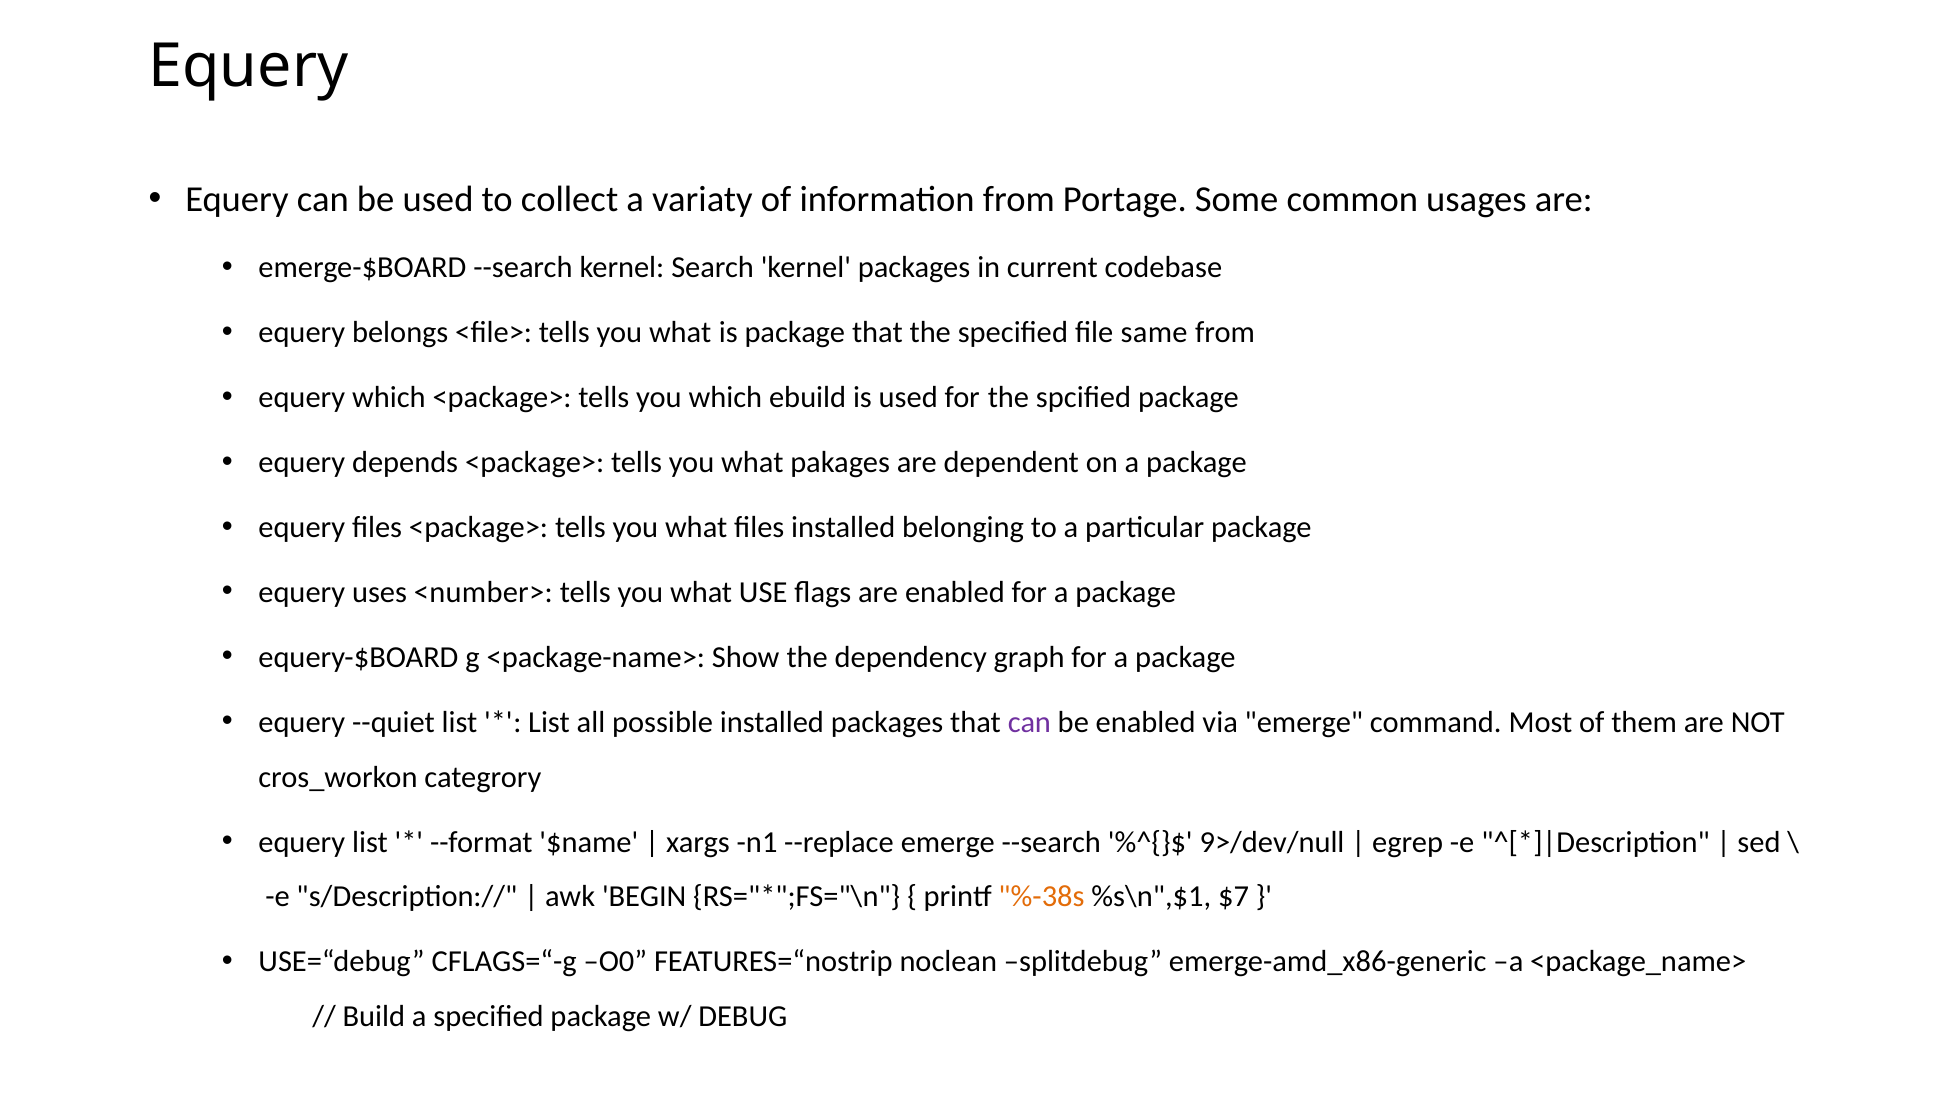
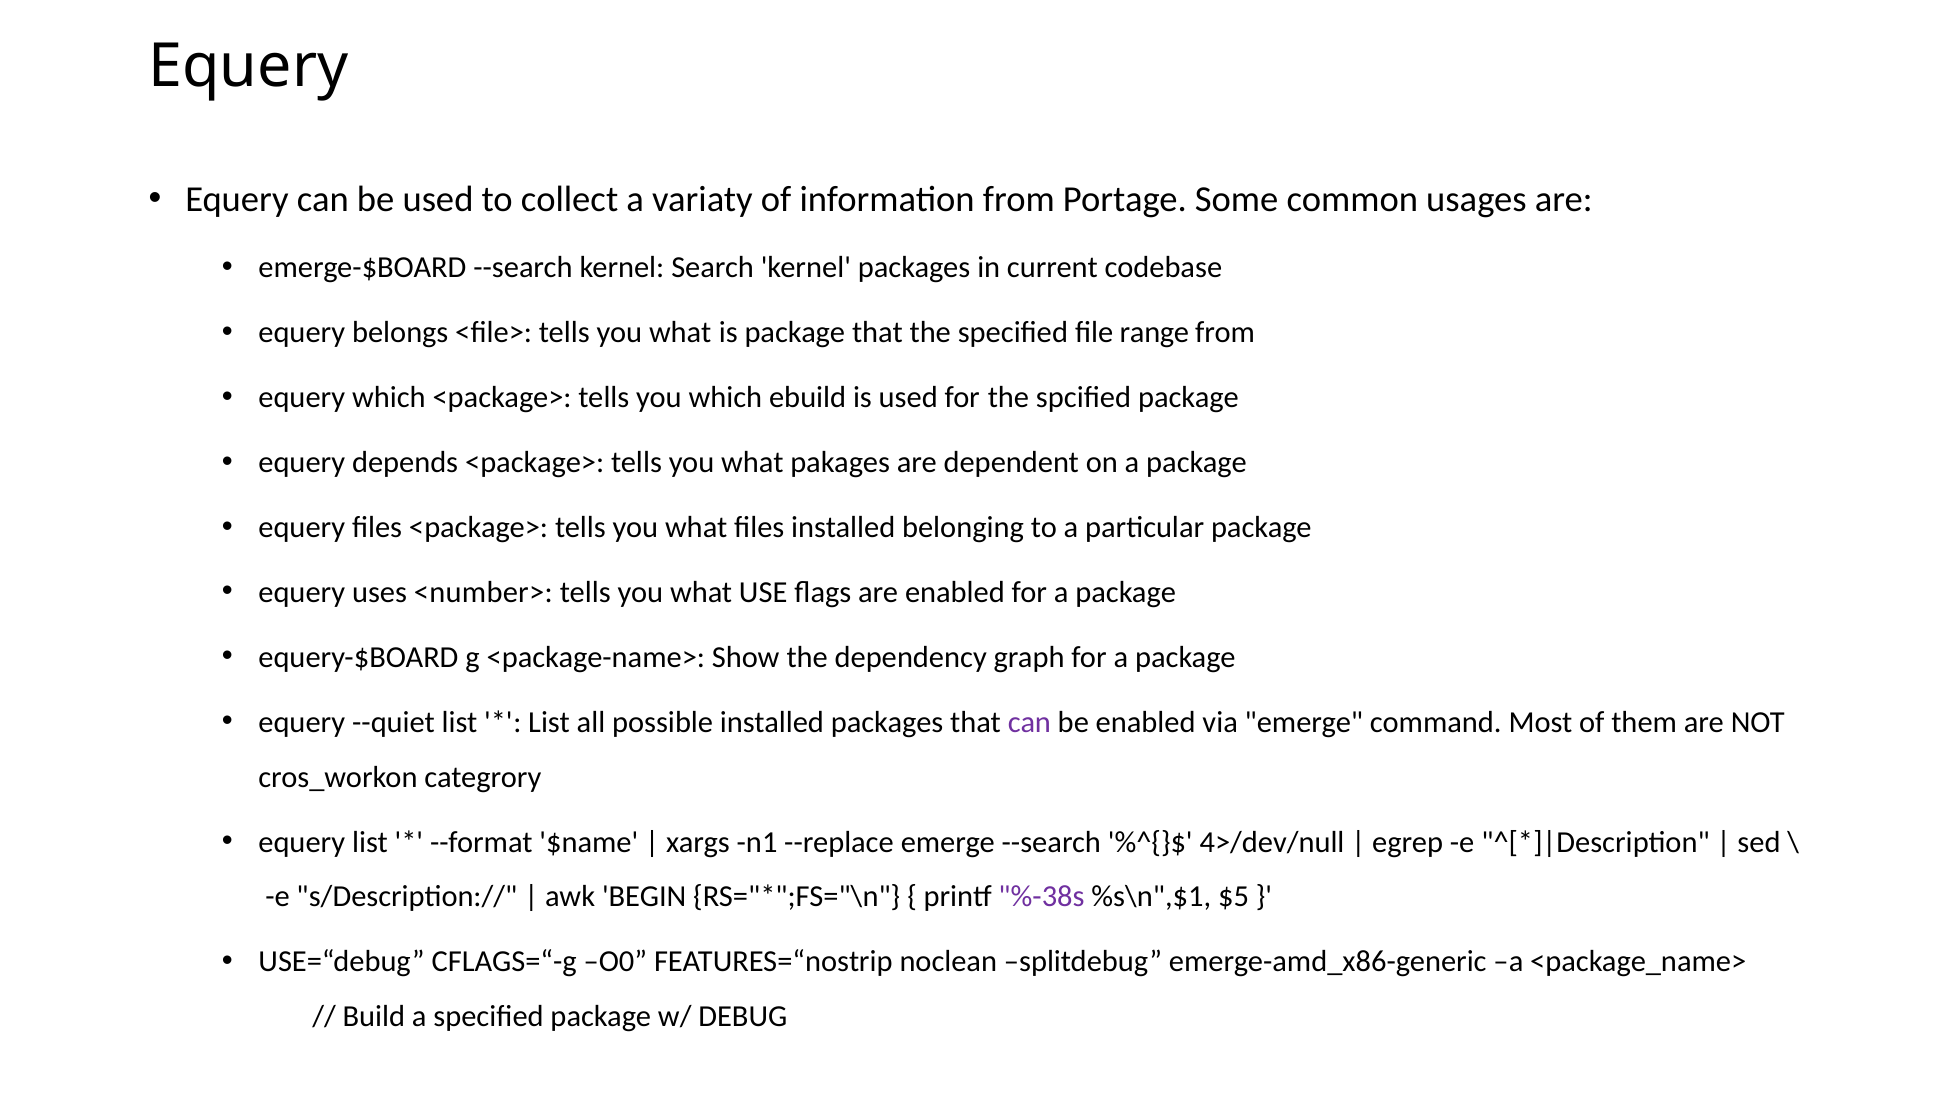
same: same -> range
9>/dev/null: 9>/dev/null -> 4>/dev/null
%-38s colour: orange -> purple
$7: $7 -> $5
